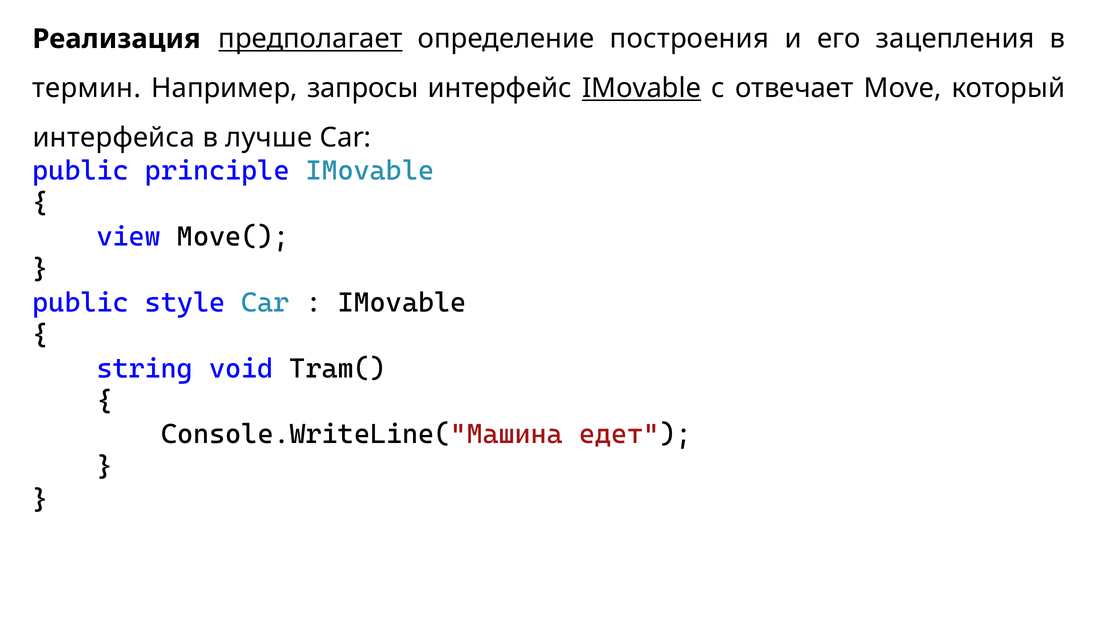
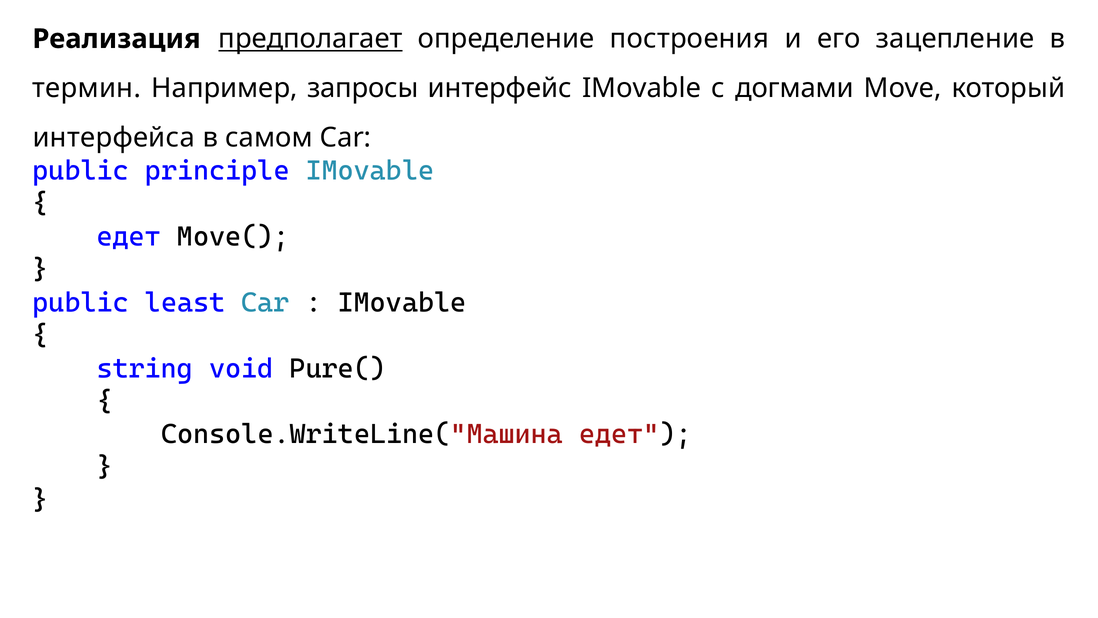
зацепления: зацепления -> зацепление
IMovable at (642, 88) underline: present -> none
отвечает: отвечает -> догмами
лучше: лучше -> самом
view at (129, 237): view -> едет
style: style -> least
Tram(: Tram( -> Pure(
